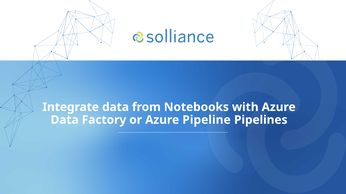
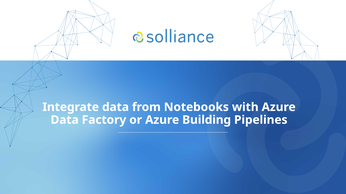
Pipeline: Pipeline -> Building
